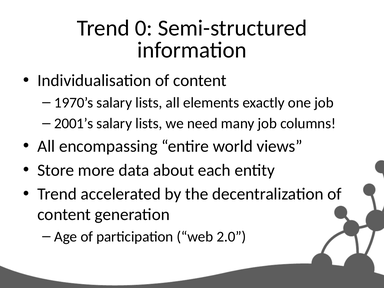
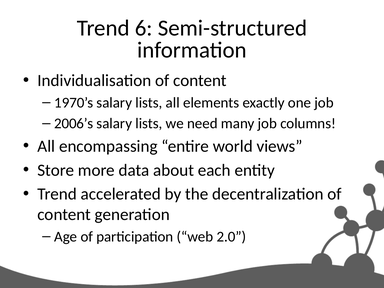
0: 0 -> 6
2001’s: 2001’s -> 2006’s
